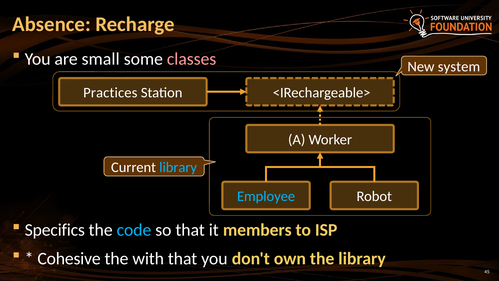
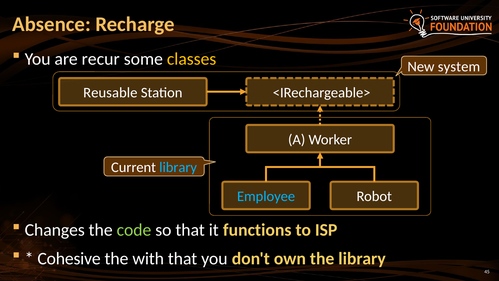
small: small -> recur
classes colour: pink -> yellow
Practices: Practices -> Reusable
Specifics: Specifics -> Changes
code colour: light blue -> light green
members: members -> functions
